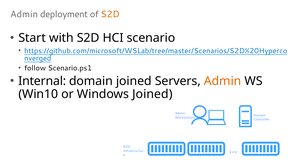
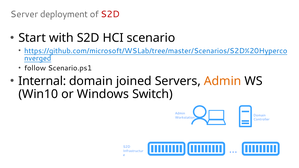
Admin at (24, 14): Admin -> Server
S2D at (110, 14) colour: orange -> red
Windows Joined: Joined -> Switch
